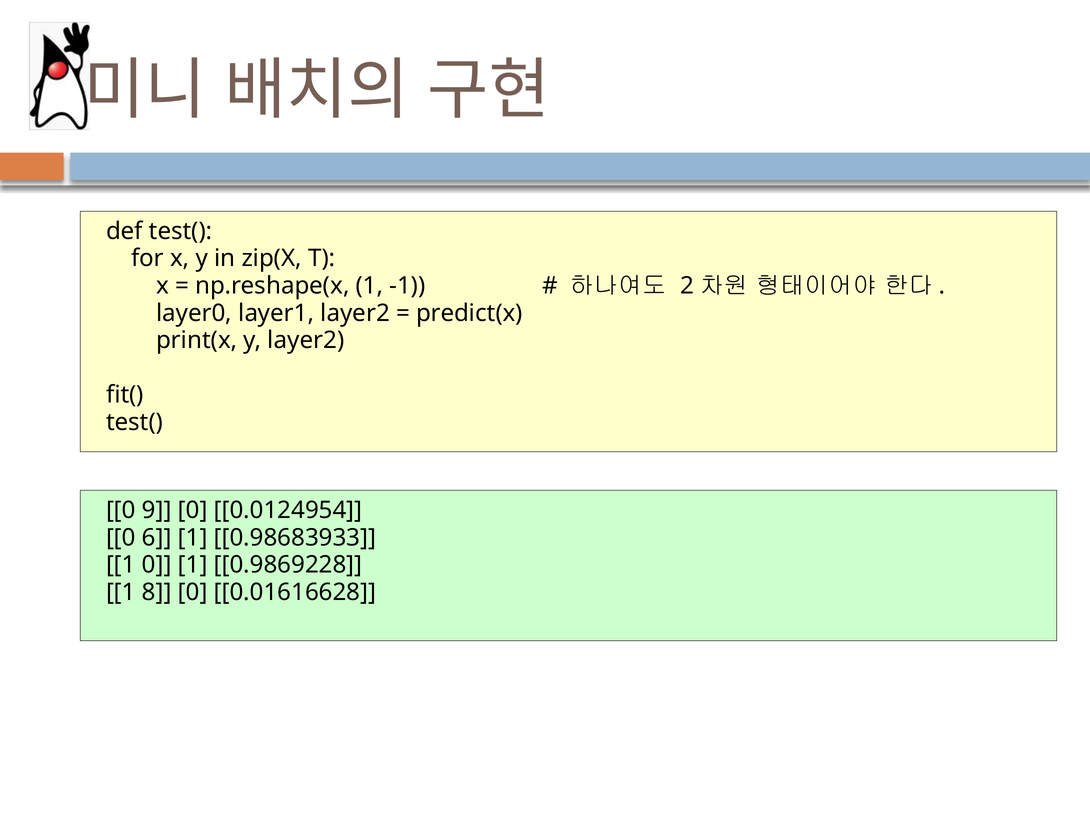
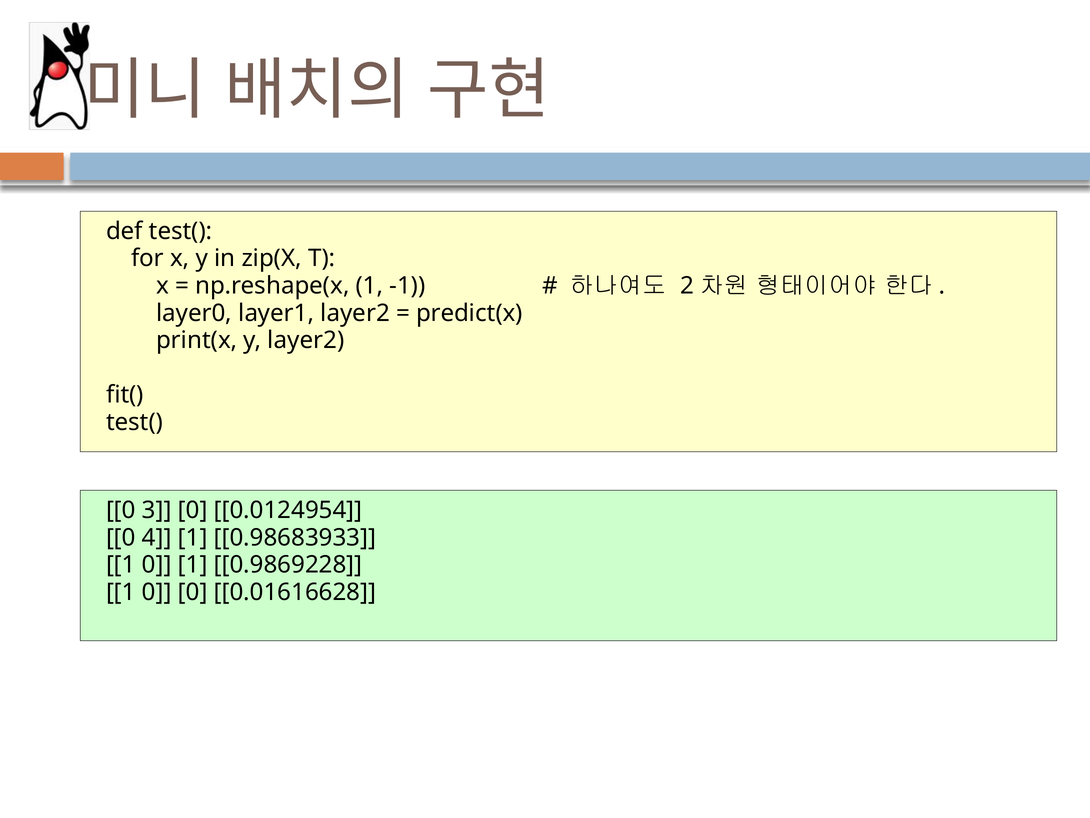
9: 9 -> 3
6: 6 -> 4
8 at (157, 592): 8 -> 0
